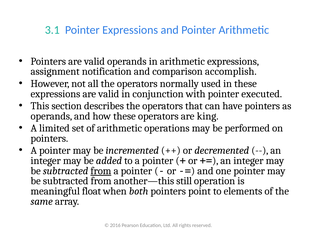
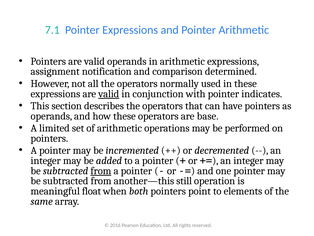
3.1: 3.1 -> 7.1
accomplish: accomplish -> determined
valid at (109, 94) underline: none -> present
executed: executed -> indicates
king: king -> base
